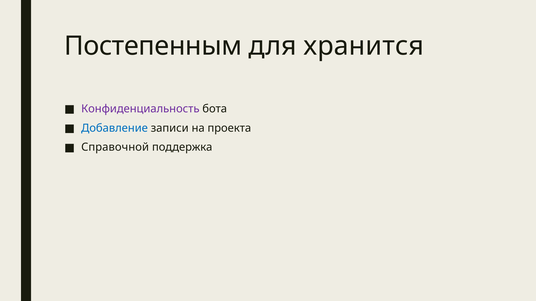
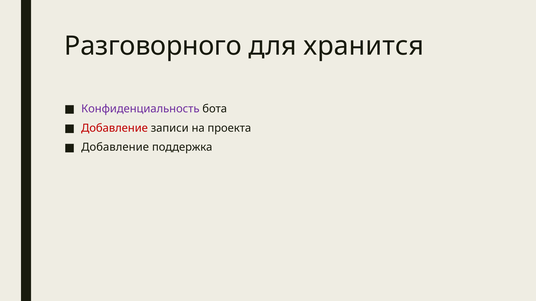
Постепенным: Постепенным -> Разговорного
Добавление at (115, 128) colour: blue -> red
Справочной at (115, 148): Справочной -> Добавление
